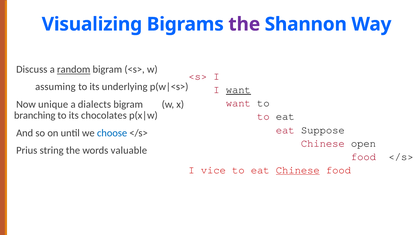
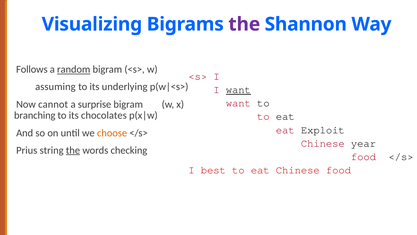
Discuss: Discuss -> Follows
unique: unique -> cannot
dialects: dialects -> surprise
Suppose: Suppose -> Exploit
choose colour: blue -> orange
open: open -> year
the at (73, 150) underline: none -> present
valuable: valuable -> checking
vice: vice -> best
Chinese at (298, 170) underline: present -> none
